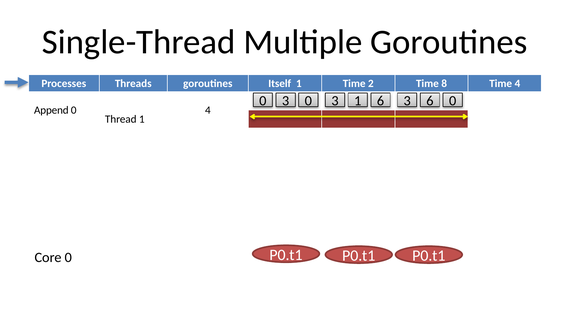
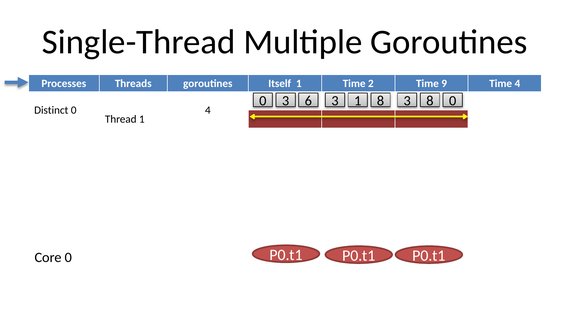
8: 8 -> 9
3 0: 0 -> 6
1 6: 6 -> 8
3 6: 6 -> 8
Append: Append -> Distinct
